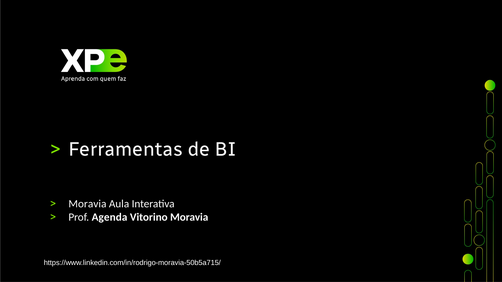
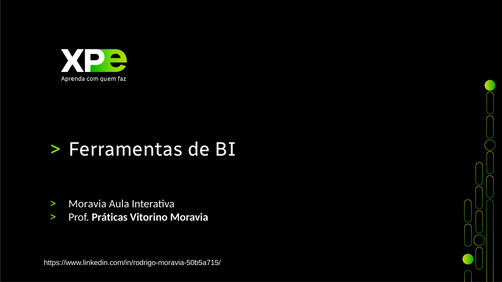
Agenda: Agenda -> Práticas
